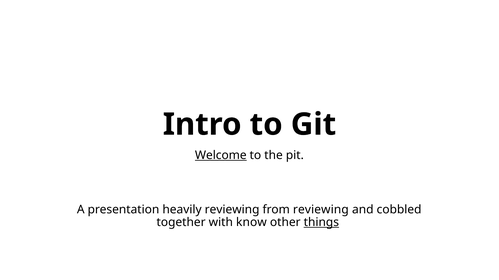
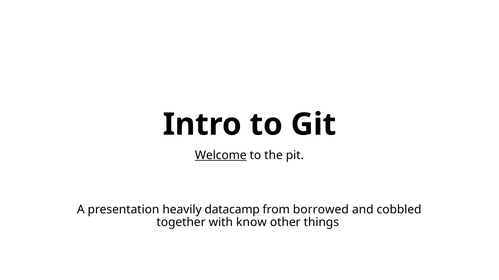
heavily reviewing: reviewing -> datacamp
from reviewing: reviewing -> borrowed
things underline: present -> none
